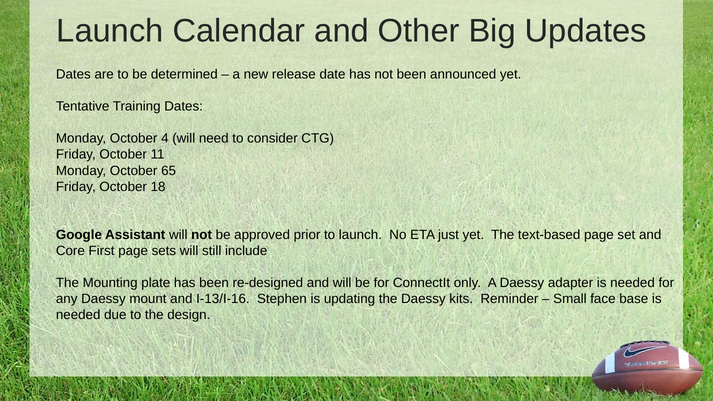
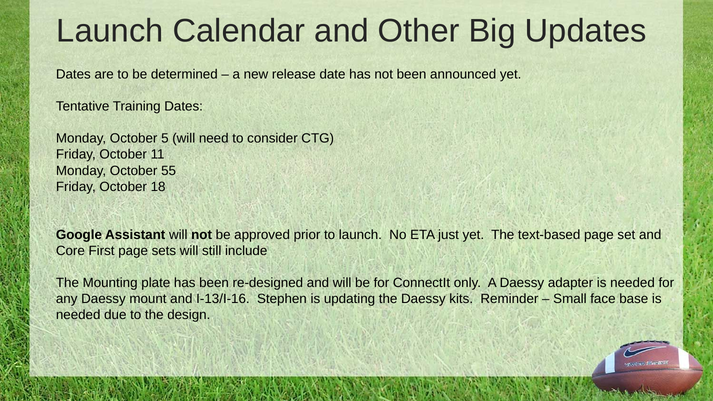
4: 4 -> 5
65: 65 -> 55
